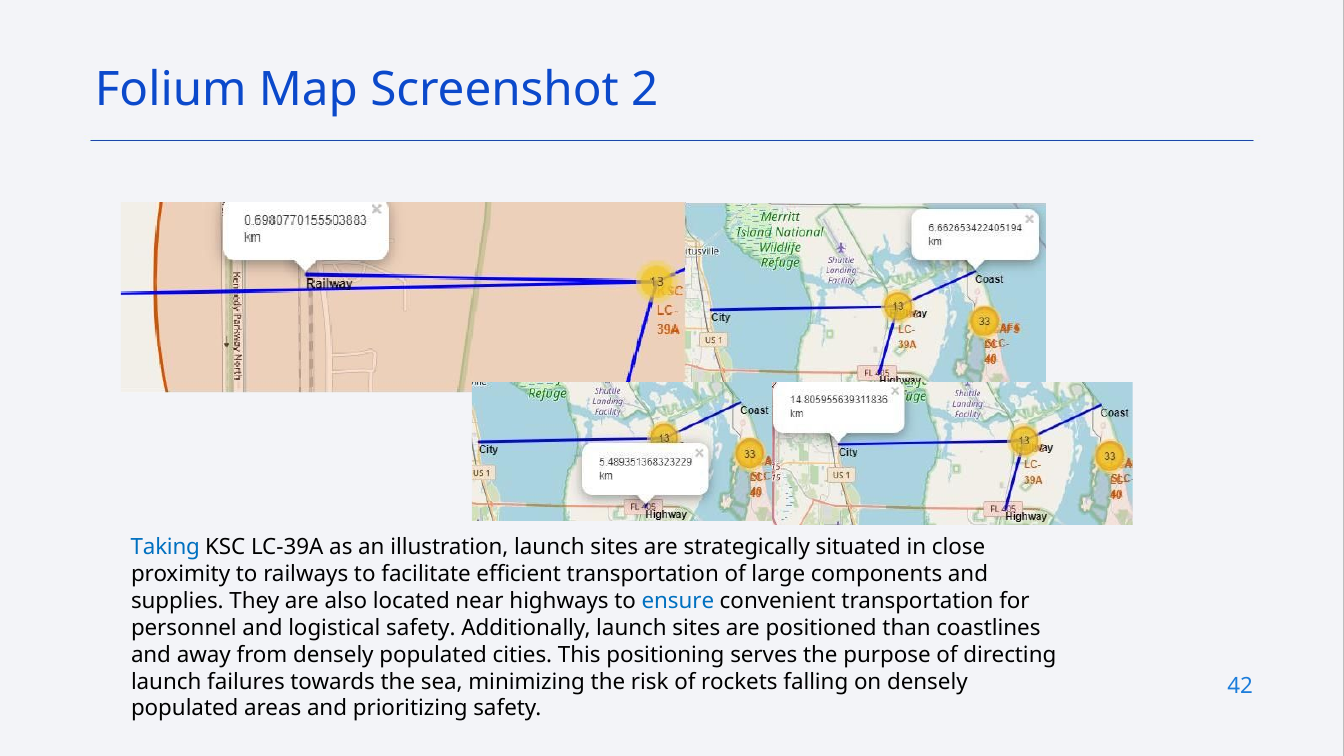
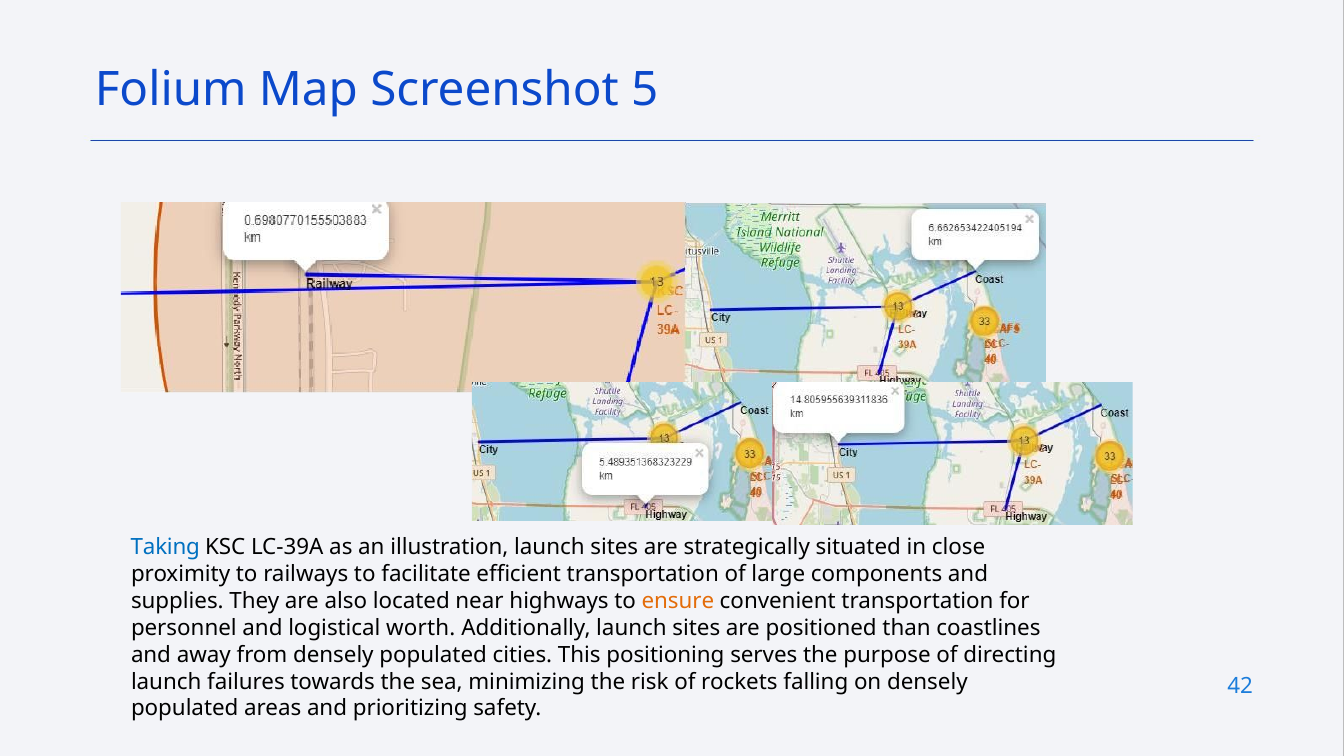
2: 2 -> 5
ensure colour: blue -> orange
logistical safety: safety -> worth
